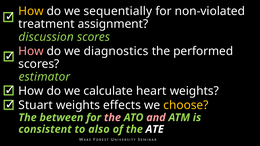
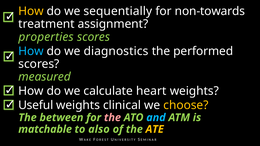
non-violated: non-violated -> non-towards
discussion: discussion -> properties
How at (31, 51) colour: pink -> light blue
estimator: estimator -> measured
Stuart: Stuart -> Useful
effects: effects -> clinical
and colour: pink -> light blue
consistent: consistent -> matchable
ATE colour: white -> yellow
